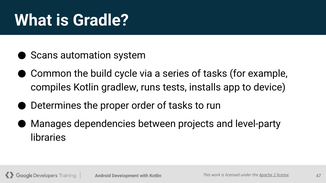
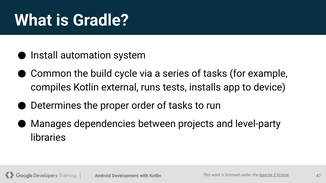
Scans: Scans -> Install
gradlew: gradlew -> external
